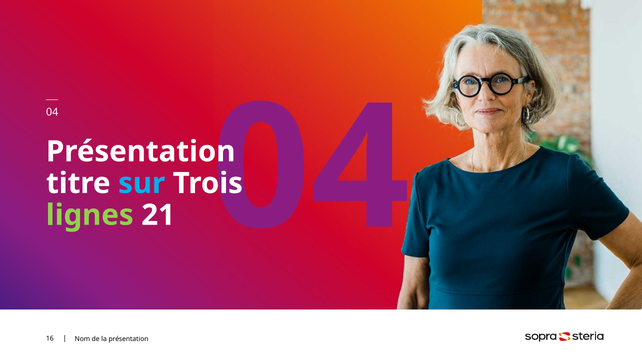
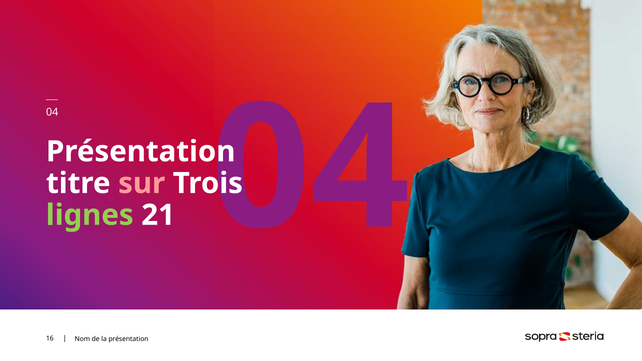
sur colour: light blue -> pink
